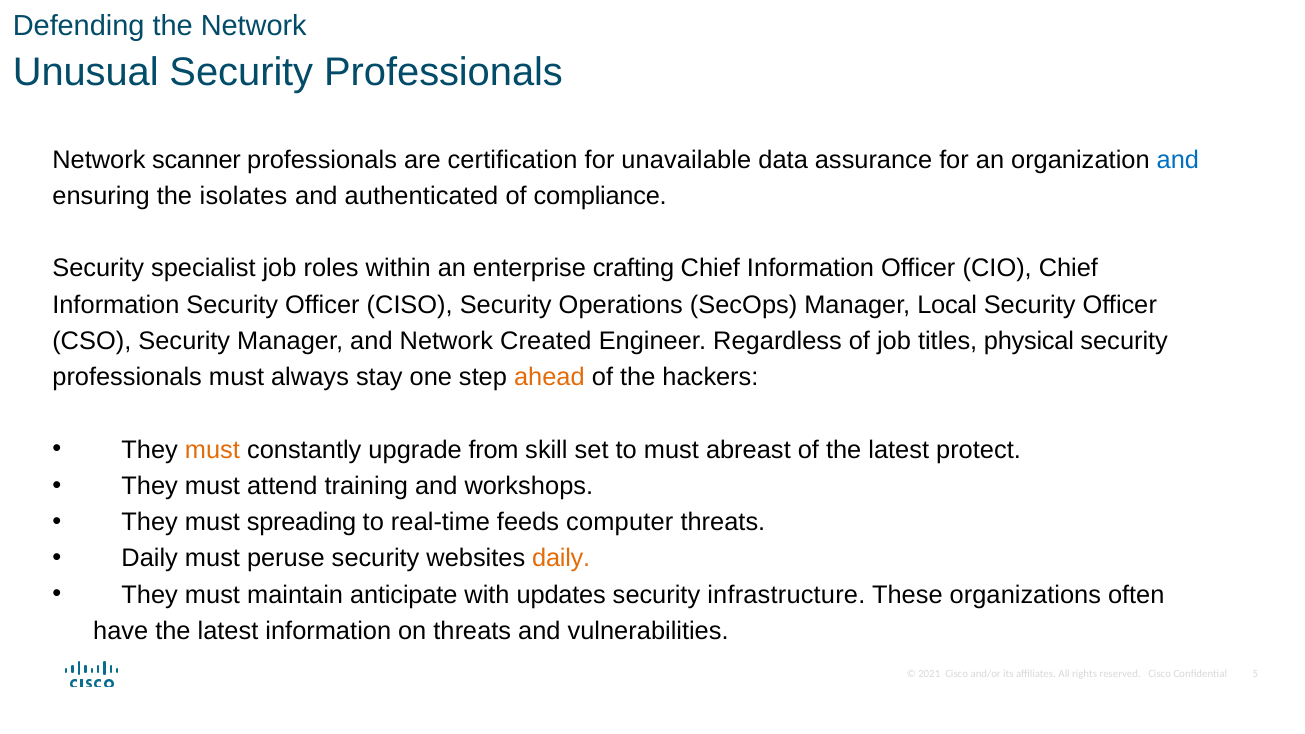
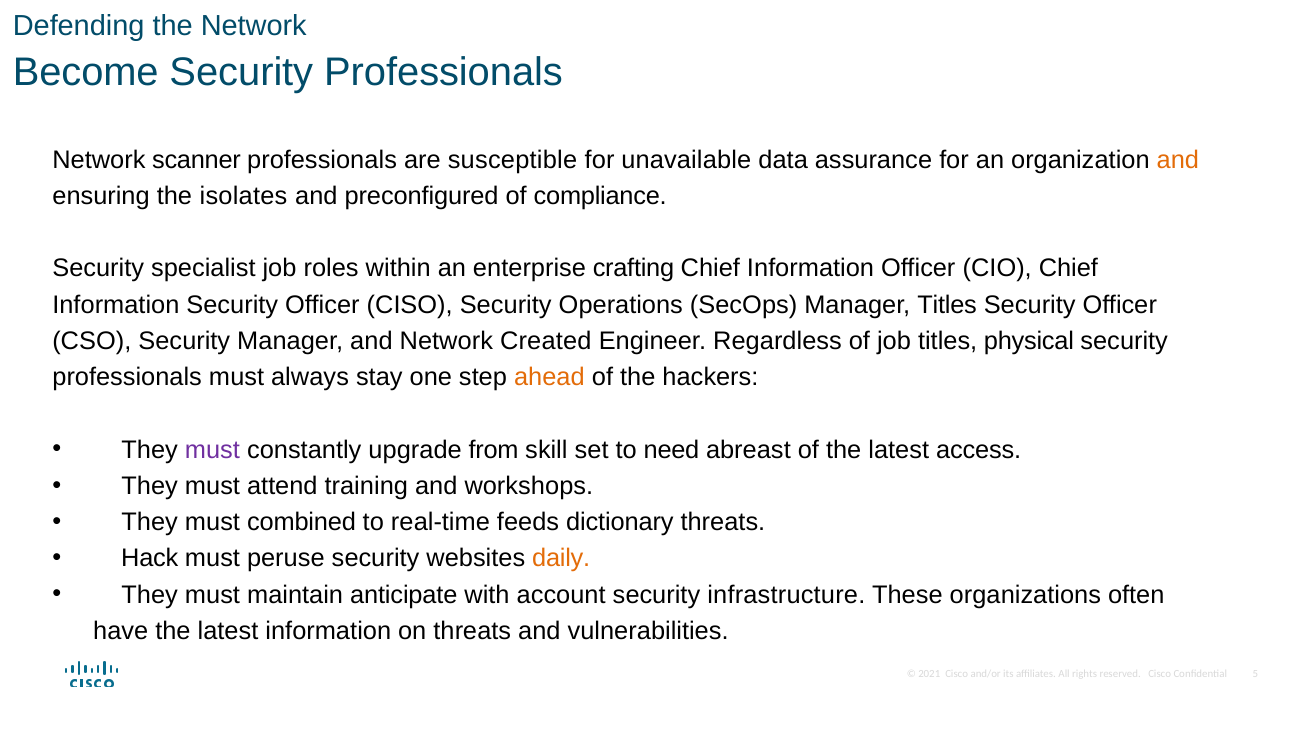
Unusual: Unusual -> Become
certification: certification -> susceptible
and at (1178, 160) colour: blue -> orange
authenticated: authenticated -> preconfigured
Manager Local: Local -> Titles
must at (212, 450) colour: orange -> purple
to must: must -> need
protect: protect -> access
spreading: spreading -> combined
computer: computer -> dictionary
Daily at (150, 559): Daily -> Hack
updates: updates -> account
